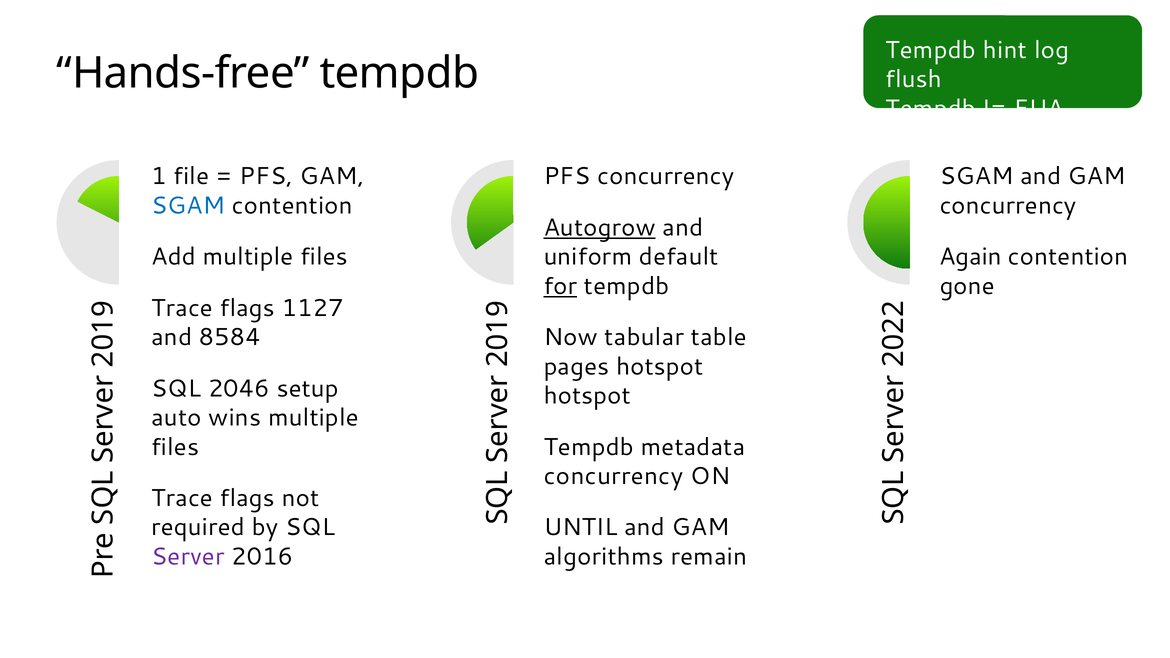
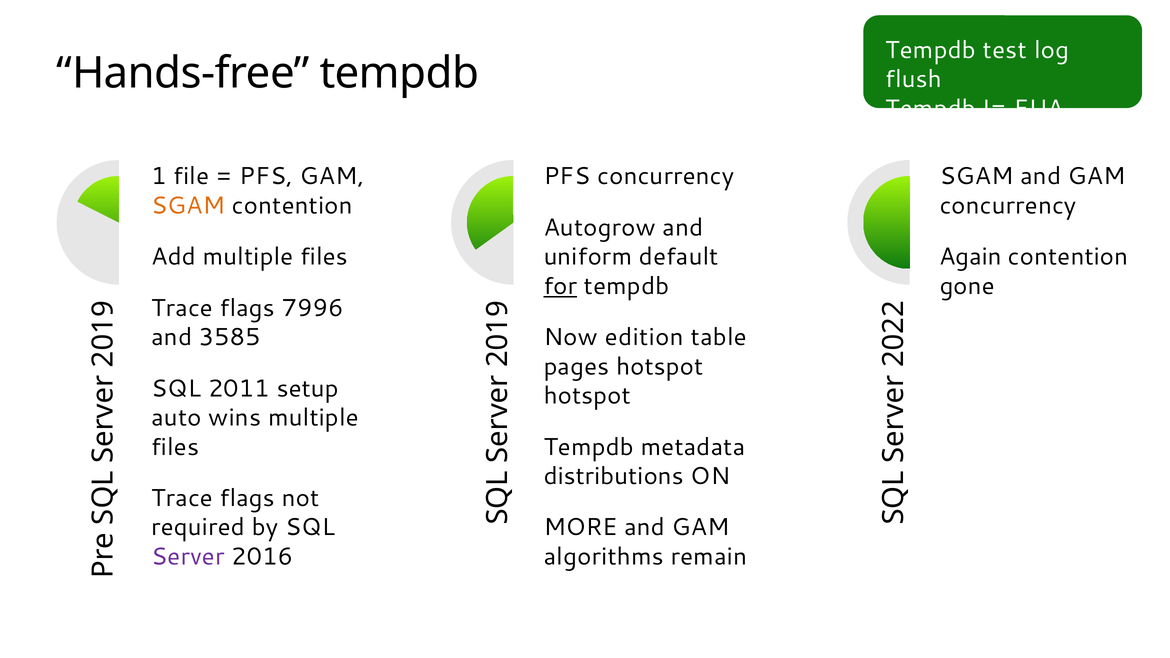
hint: hint -> test
SGAM at (188, 206) colour: blue -> orange
Autogrow underline: present -> none
1127: 1127 -> 7996
8584: 8584 -> 3585
tabular: tabular -> edition
2046: 2046 -> 2011
concurrency at (614, 476): concurrency -> distributions
UNTIL: UNTIL -> MORE
